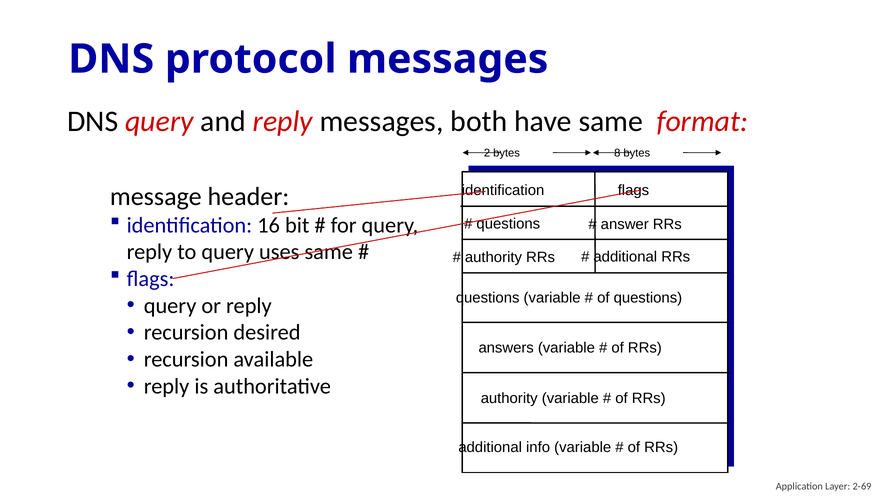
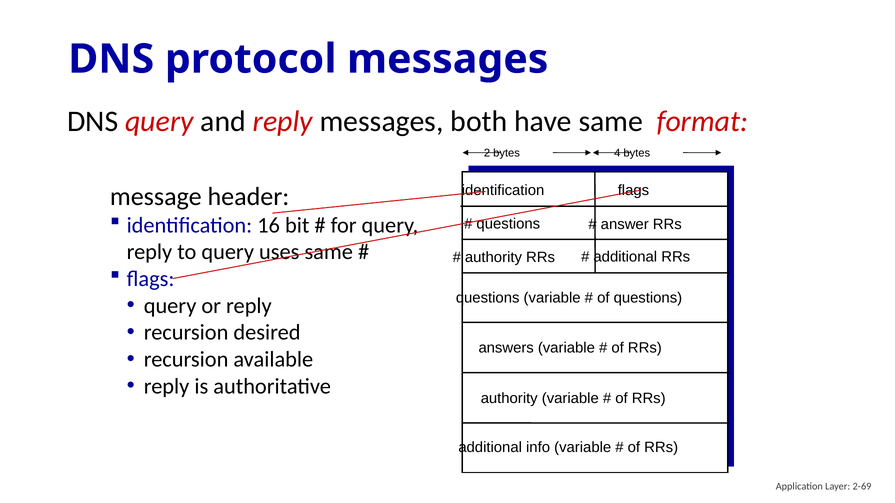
8: 8 -> 4
